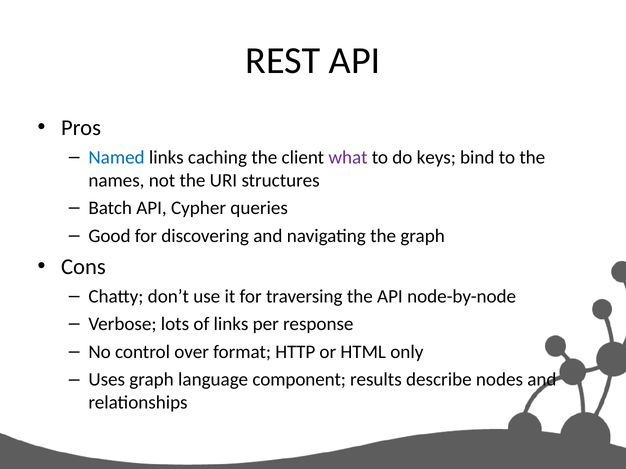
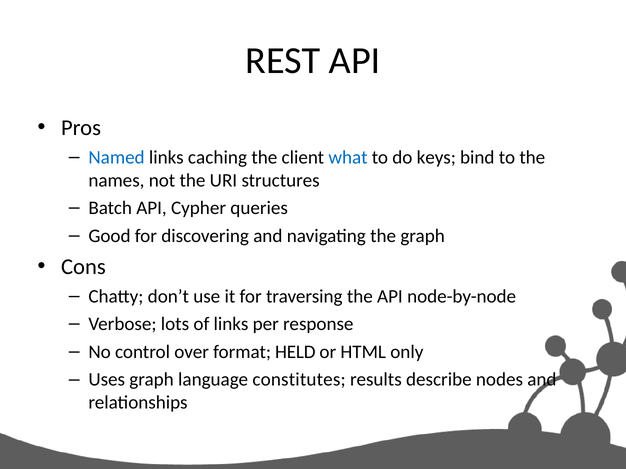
what colour: purple -> blue
HTTP: HTTP -> HELD
component: component -> constitutes
